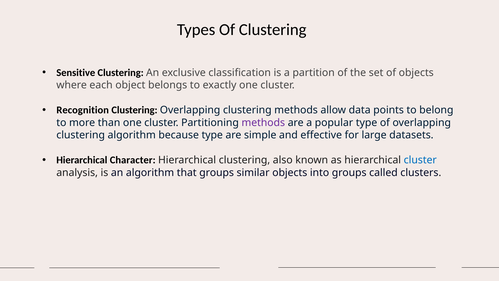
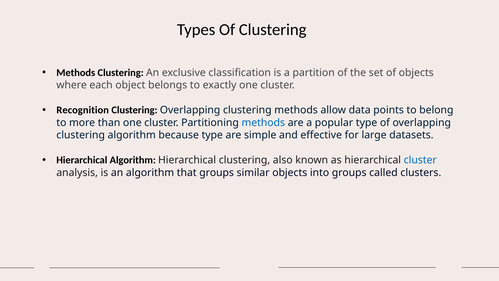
Sensitive at (76, 73): Sensitive -> Methods
methods at (263, 123) colour: purple -> blue
Hierarchical Character: Character -> Algorithm
